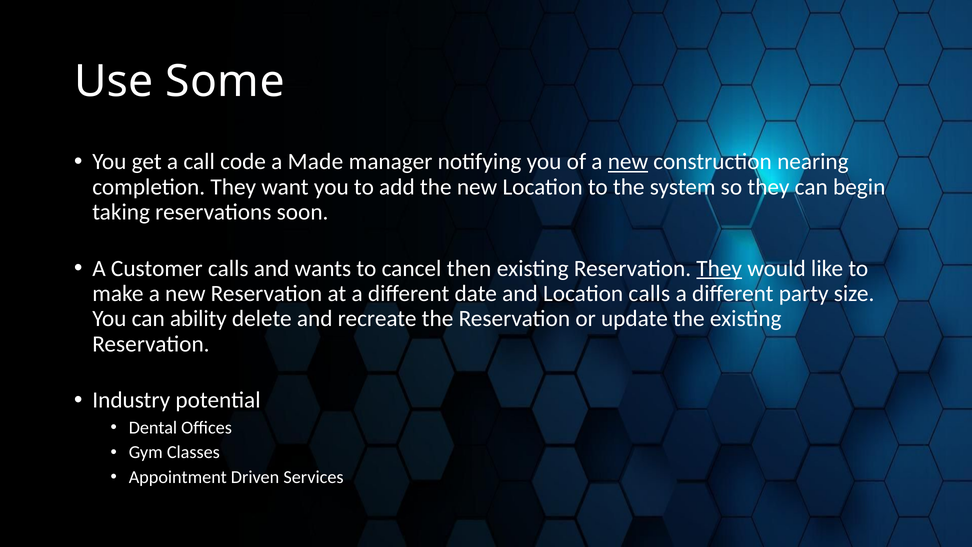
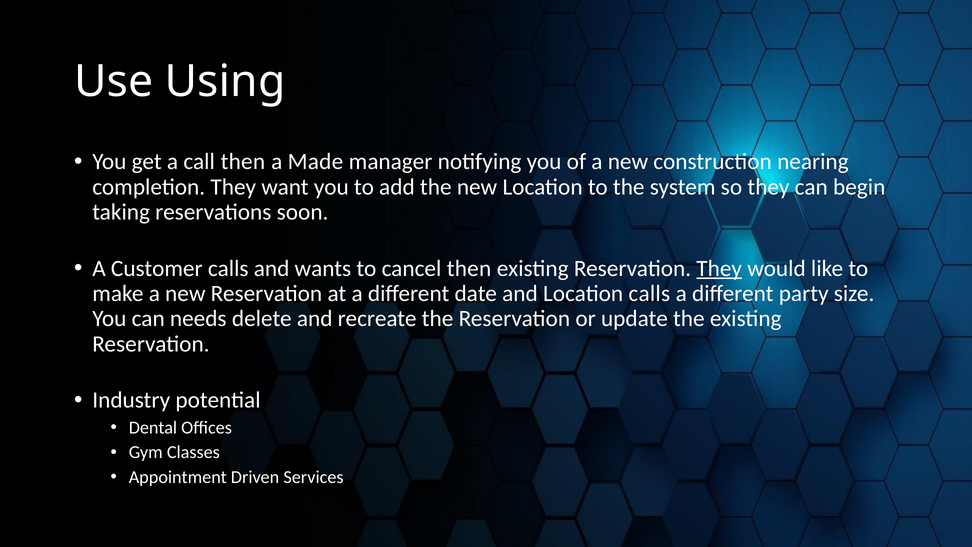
Some: Some -> Using
call code: code -> then
new at (628, 162) underline: present -> none
ability: ability -> needs
